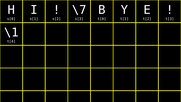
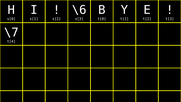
\7: \7 -> \6
\1: \1 -> \7
